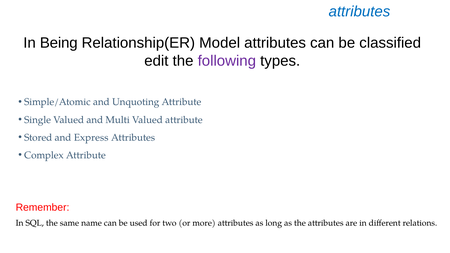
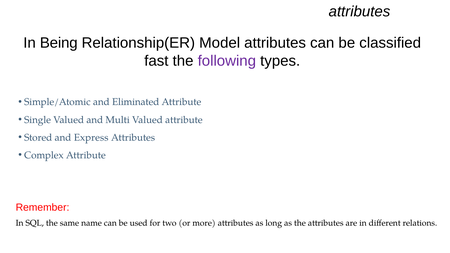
attributes at (359, 12) colour: blue -> black
edit: edit -> fast
Unquoting: Unquoting -> Eliminated
